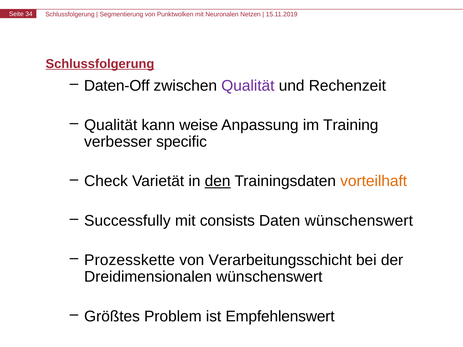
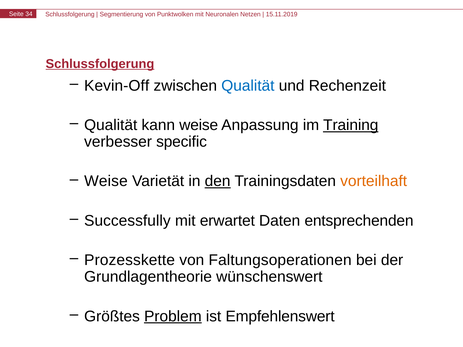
Daten-Off: Daten-Off -> Kevin-Off
Qualität at (248, 86) colour: purple -> blue
Training underline: none -> present
Check at (106, 181): Check -> Weise
consists: consists -> erwartet
Daten wünschenswert: wünschenswert -> entsprechenden
Verarbeitungsschicht: Verarbeitungsschicht -> Faltungsoperationen
Dreidimensionalen: Dreidimensionalen -> Grundlagentheorie
Problem underline: none -> present
